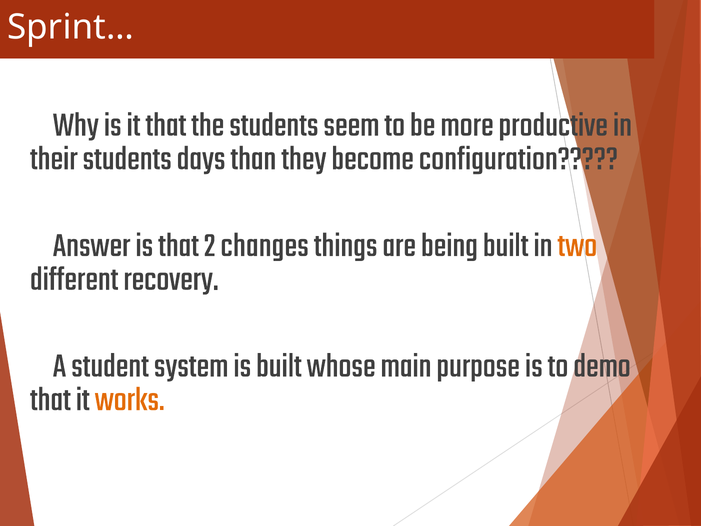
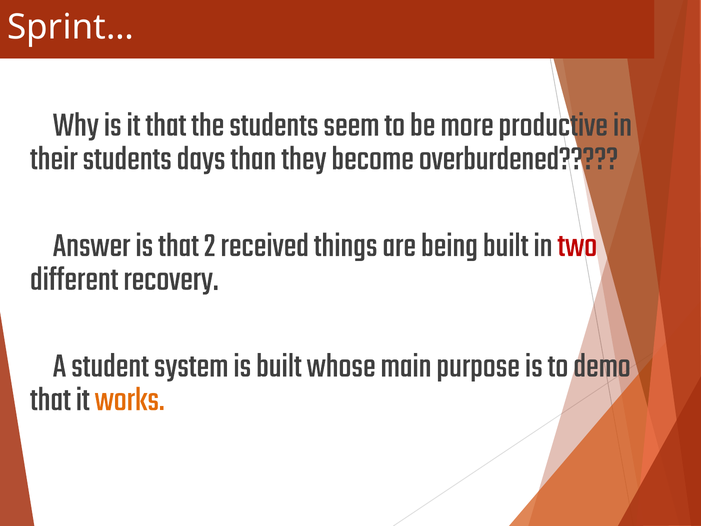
configuration: configuration -> overburdened
changes: changes -> received
two colour: orange -> red
